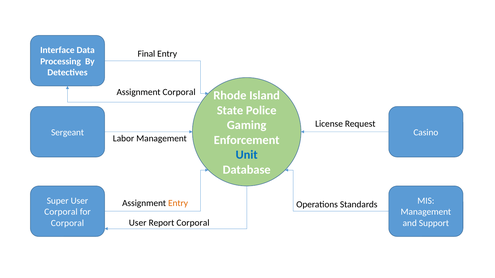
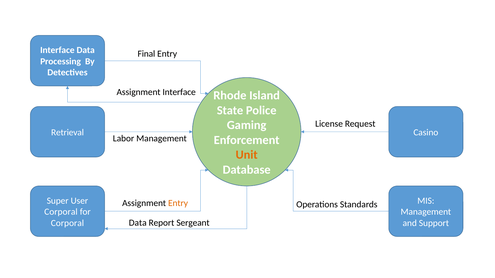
Assignment Corporal: Corporal -> Interface
Sergeant: Sergeant -> Retrieval
Unit colour: blue -> orange
User at (138, 223): User -> Data
Report Corporal: Corporal -> Sergeant
